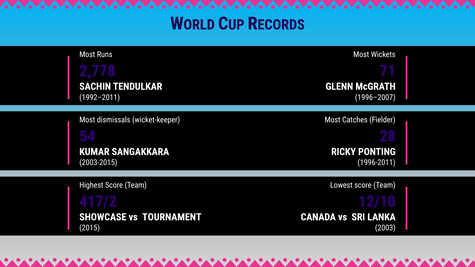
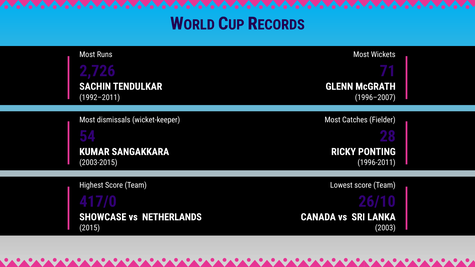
2,778: 2,778 -> 2,726
417/2: 417/2 -> 417/0
12/10: 12/10 -> 26/10
TOURNAMENT: TOURNAMENT -> NETHERLANDS
